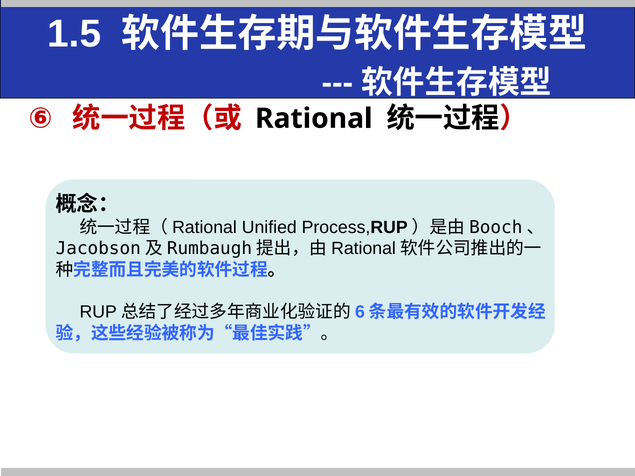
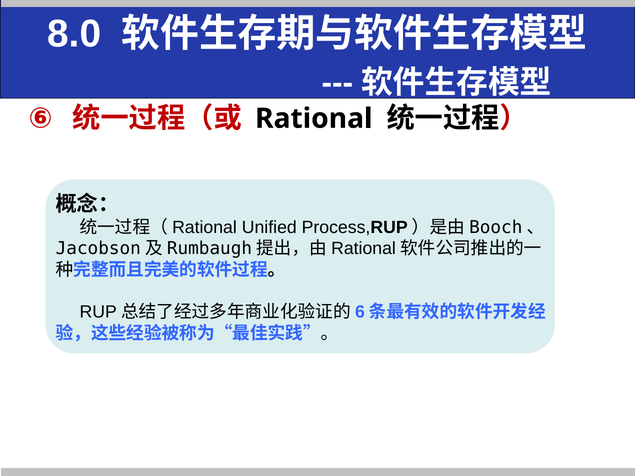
1.5: 1.5 -> 8.0
